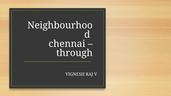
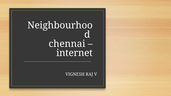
through: through -> internet
